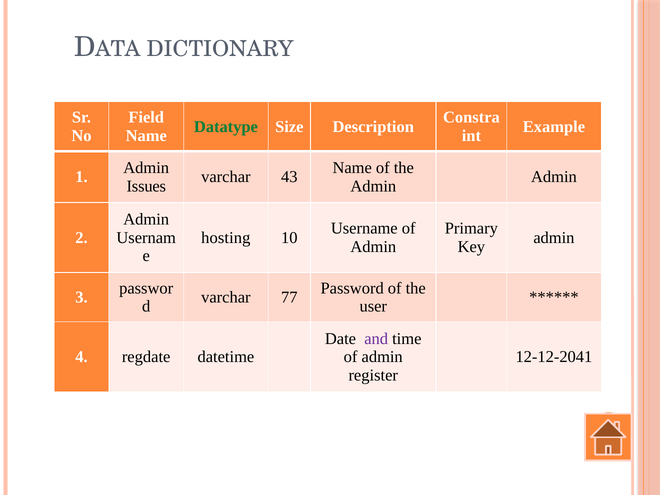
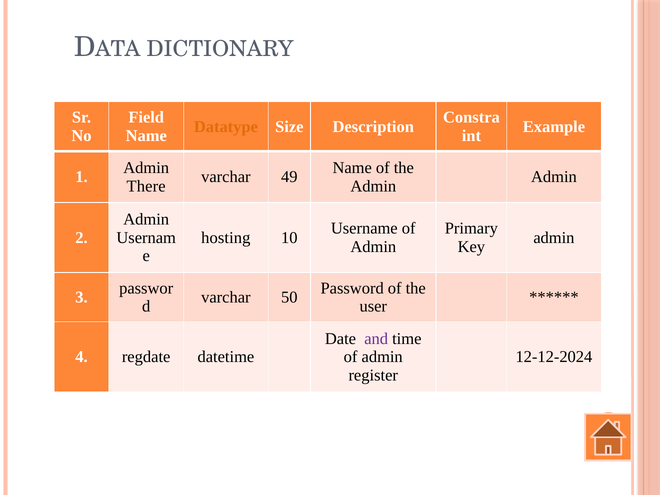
Datatype colour: green -> orange
43: 43 -> 49
Issues: Issues -> There
77: 77 -> 50
12-12-2041: 12-12-2041 -> 12-12-2024
